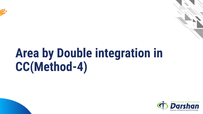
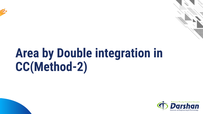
CC(Method-4: CC(Method-4 -> CC(Method-2
